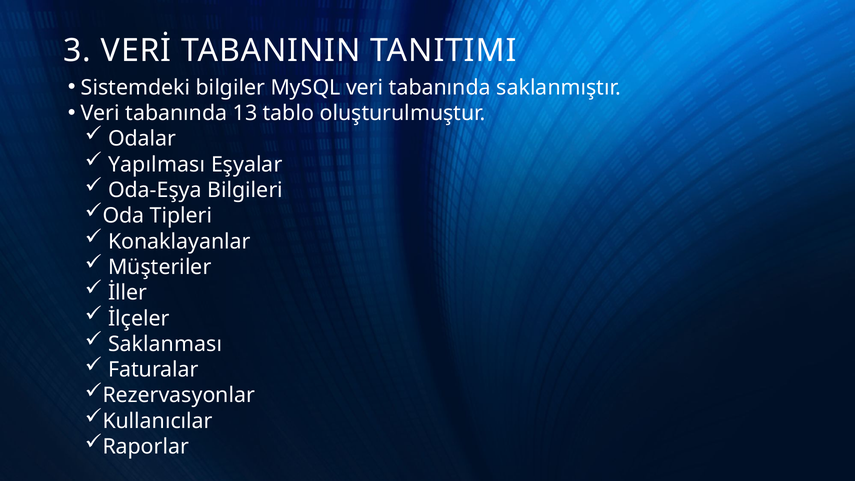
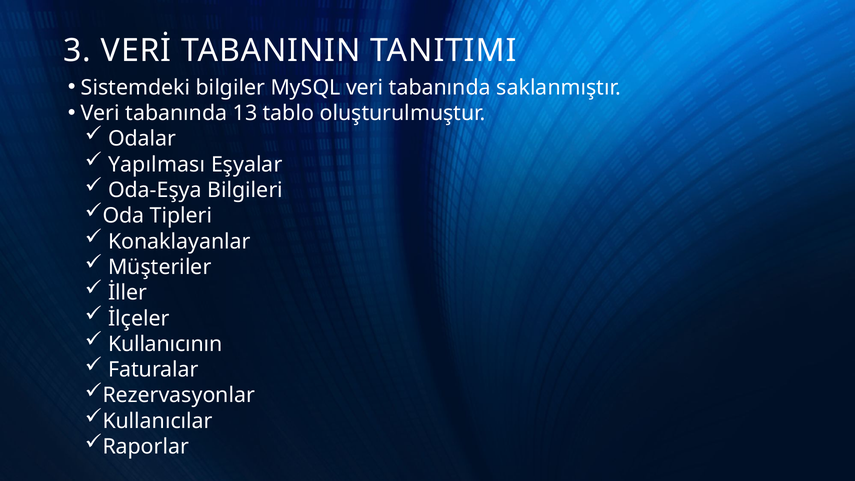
Saklanması: Saklanması -> Kullanıcının
